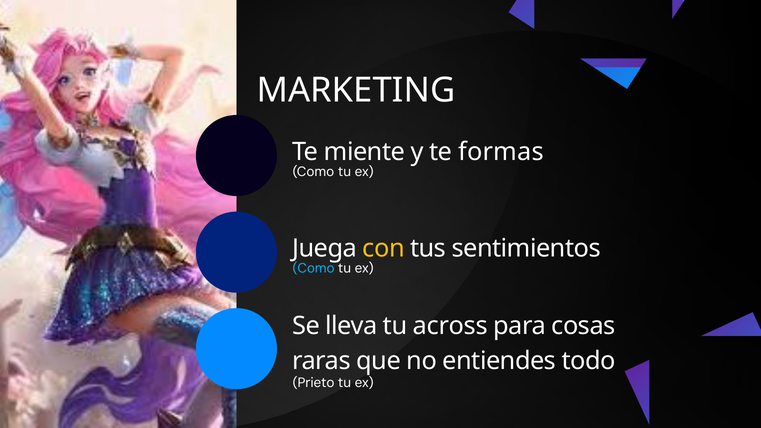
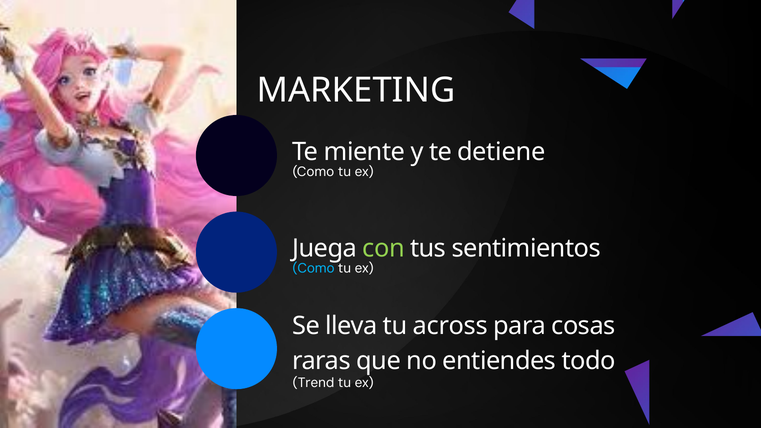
formas: formas -> detiene
con colour: yellow -> light green
Prieto: Prieto -> Trend
